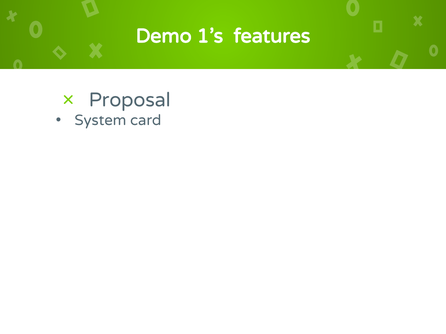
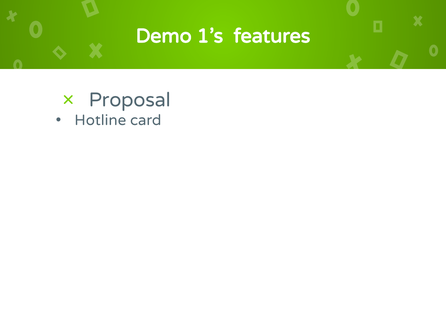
System: System -> Hotline
